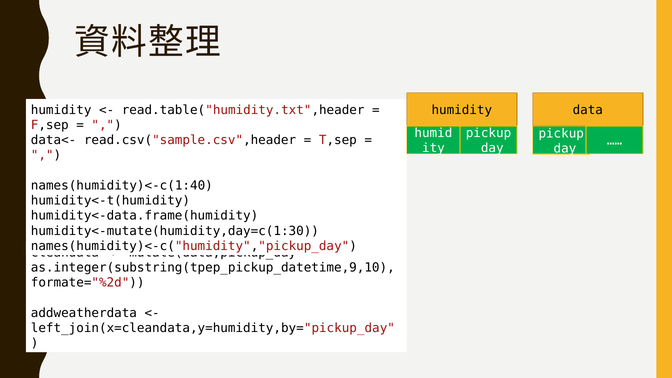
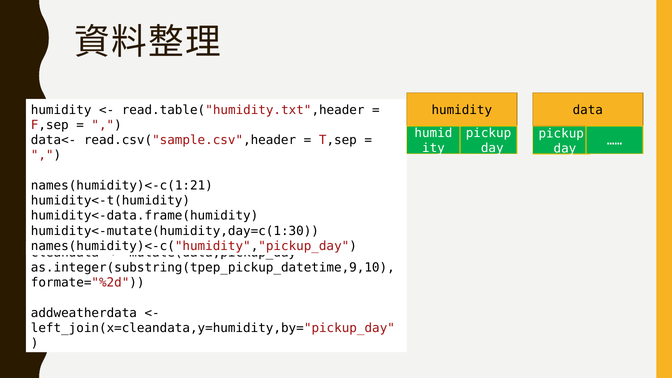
names(humidity)<-c(1:40: names(humidity)<-c(1:40 -> names(humidity)<-c(1:21
